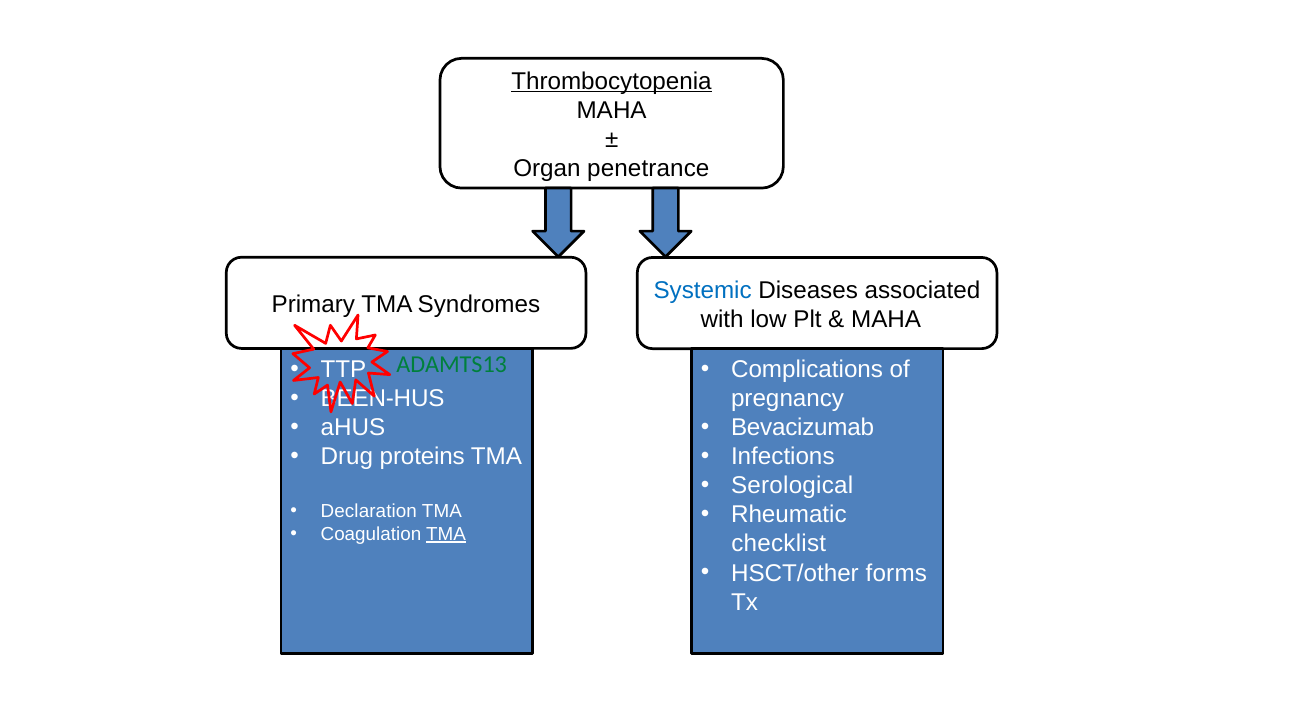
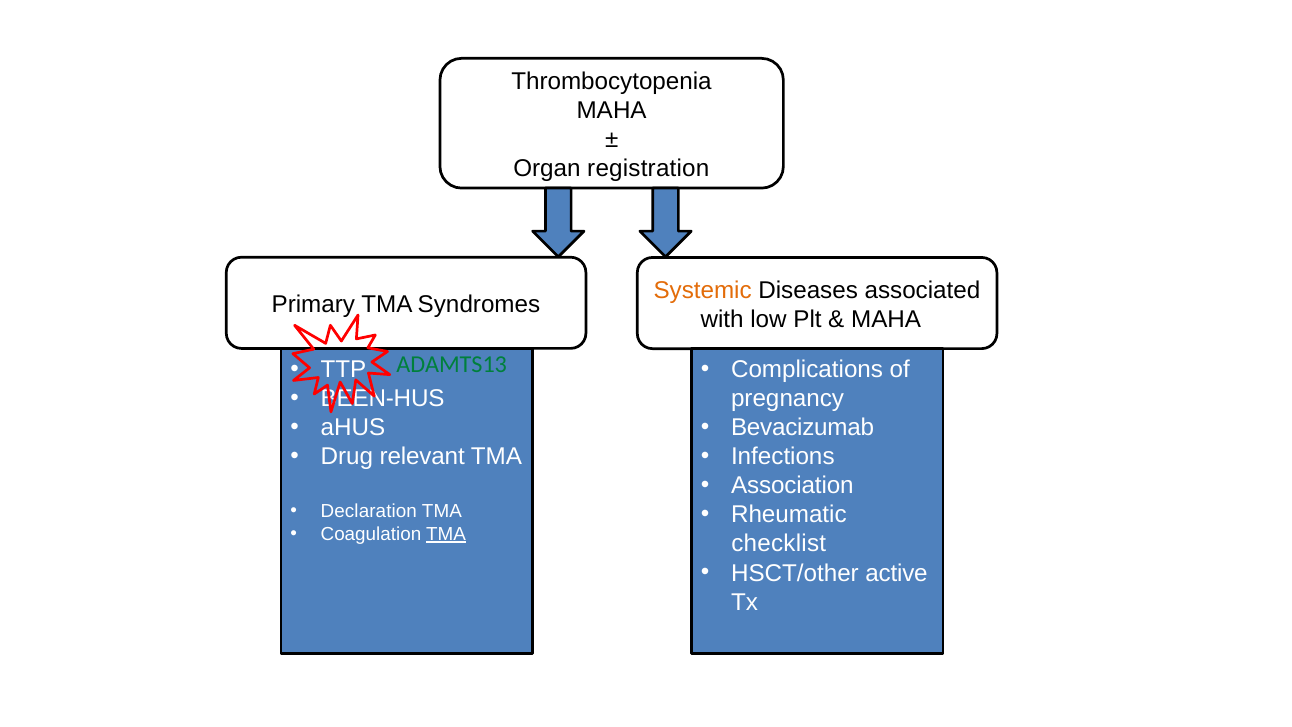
Thrombocytopenia underline: present -> none
penetrance: penetrance -> registration
Systemic colour: blue -> orange
proteins: proteins -> relevant
Serological: Serological -> Association
forms: forms -> active
